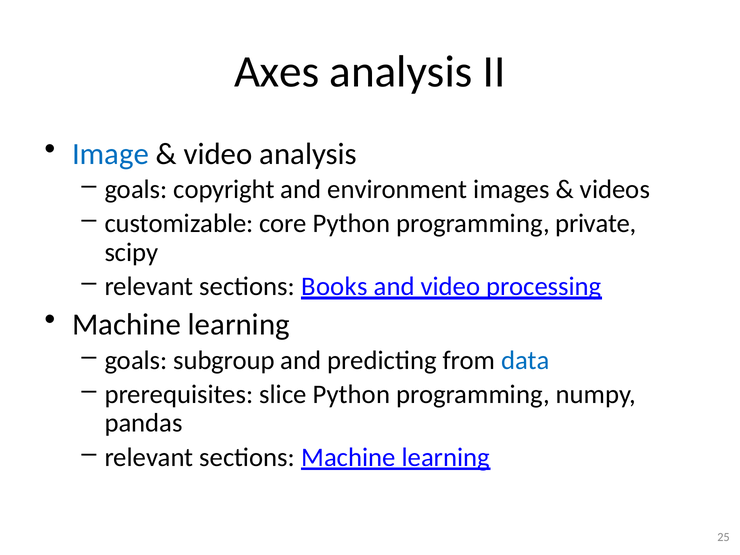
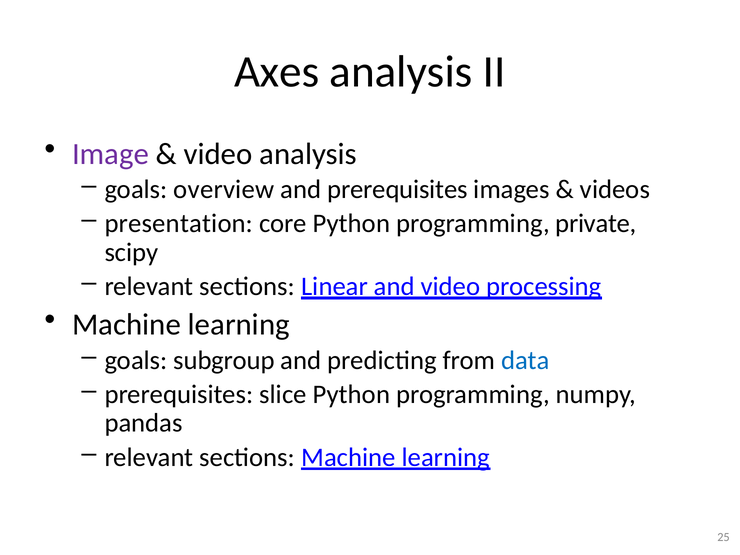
Image colour: blue -> purple
copyright: copyright -> overview
and environment: environment -> prerequisites
customizable: customizable -> presentation
Books: Books -> Linear
